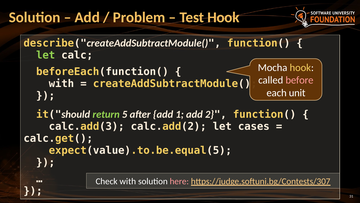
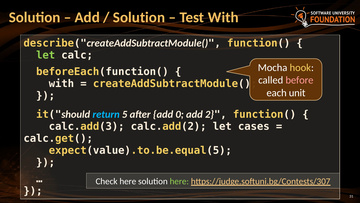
Problem at (139, 17): Problem -> Solution
Test Hook: Hook -> With
return colour: light green -> light blue
1: 1 -> 0
Check with: with -> here
here at (179, 181) colour: pink -> light green
